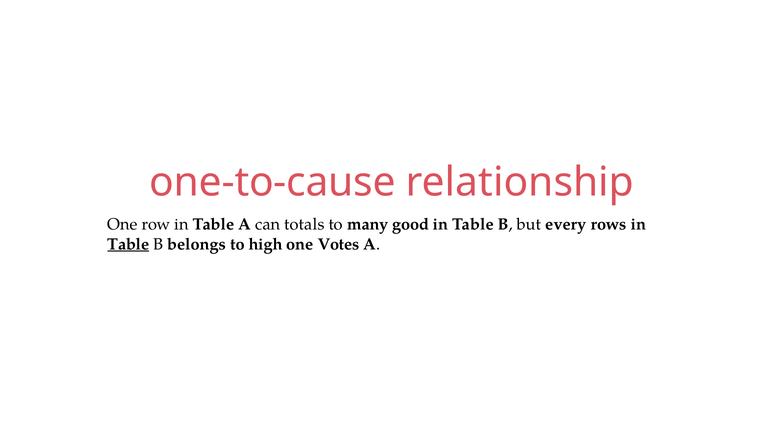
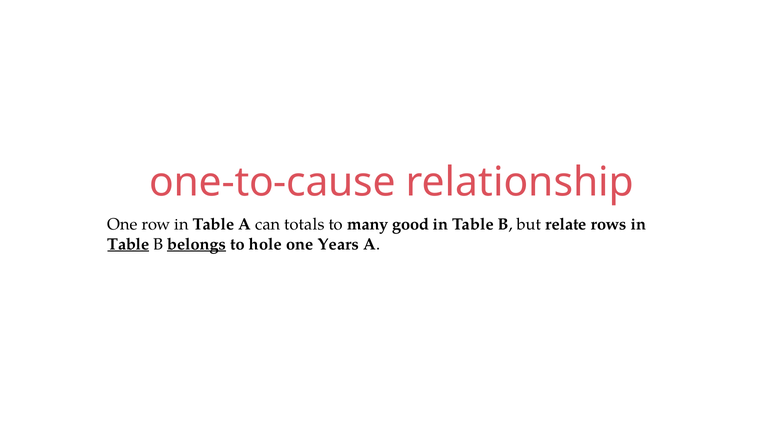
every: every -> relate
belongs underline: none -> present
high: high -> hole
Votes: Votes -> Years
